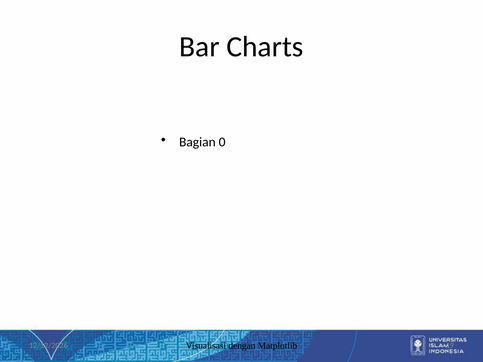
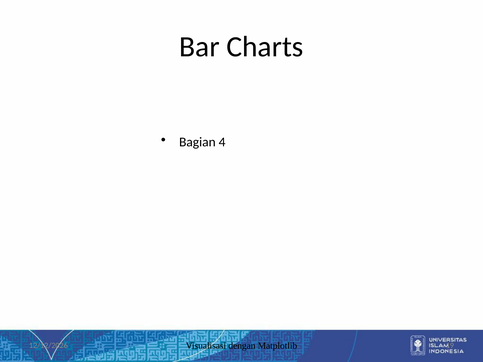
0: 0 -> 4
